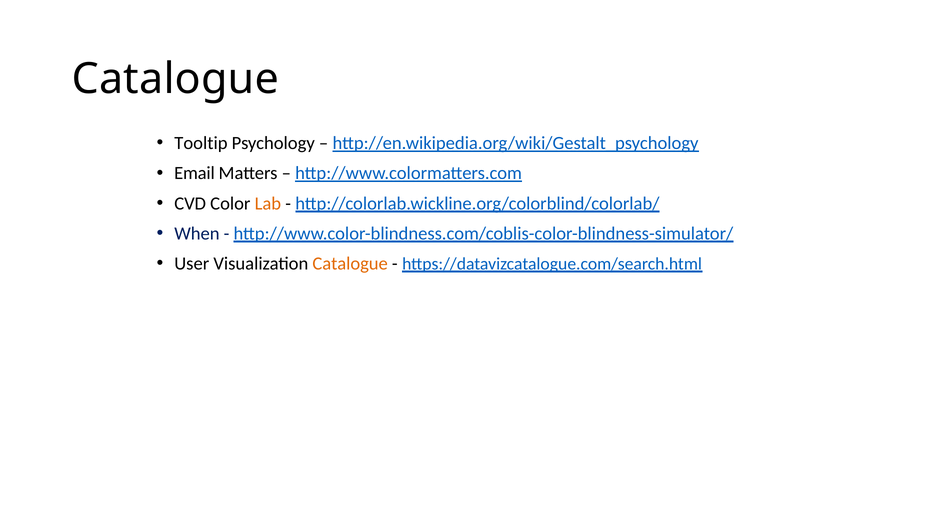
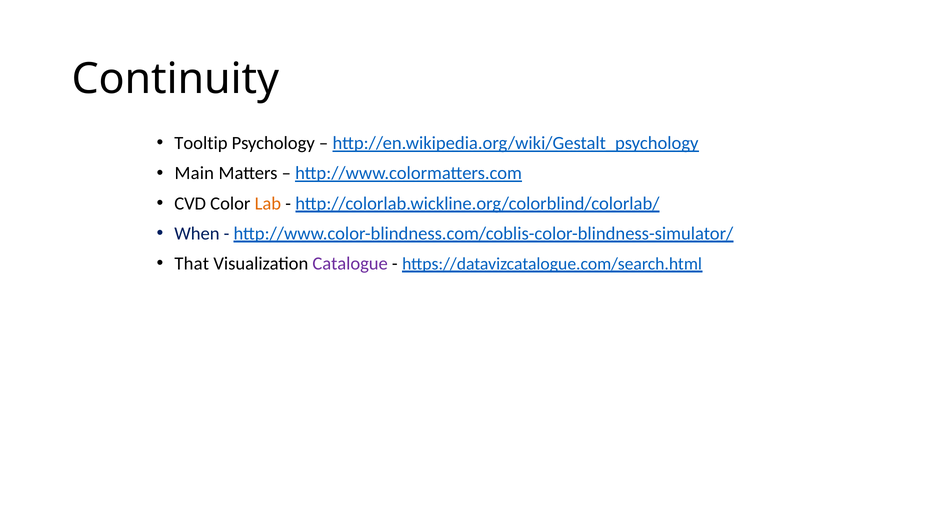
Catalogue at (175, 79): Catalogue -> Continuity
Email: Email -> Main
User: User -> That
Catalogue at (350, 264) colour: orange -> purple
